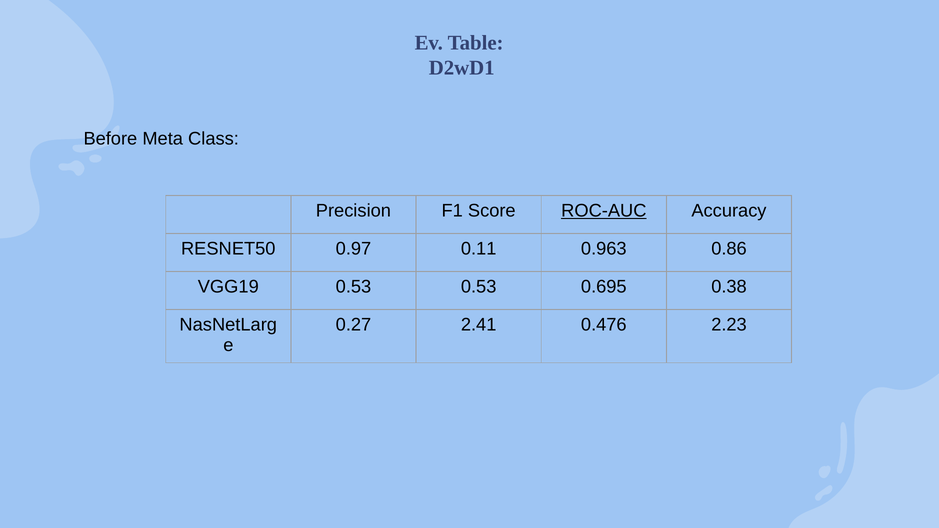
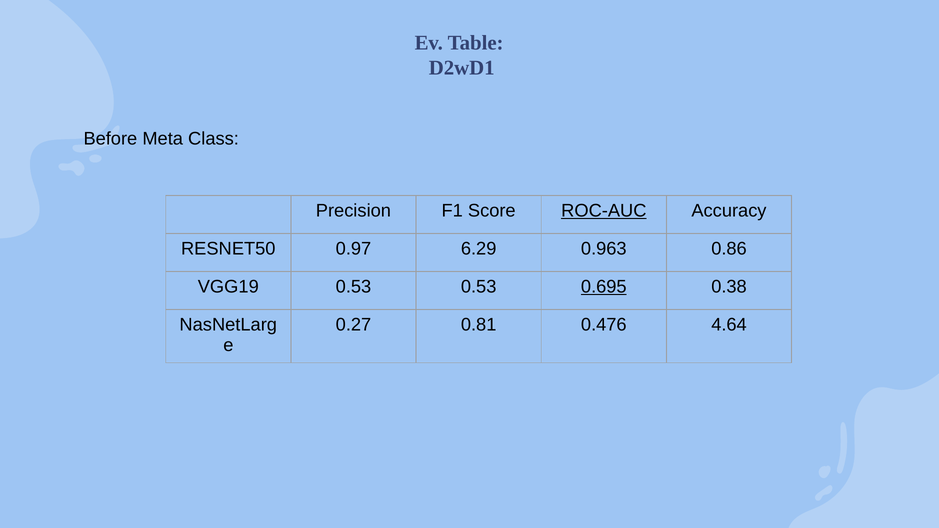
0.11: 0.11 -> 6.29
0.695 underline: none -> present
2.41: 2.41 -> 0.81
2.23: 2.23 -> 4.64
